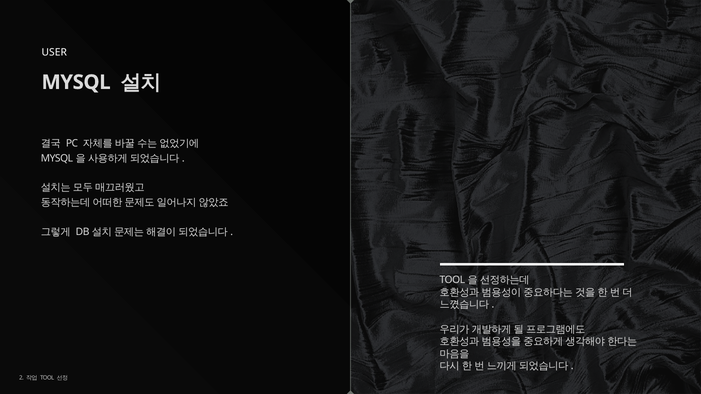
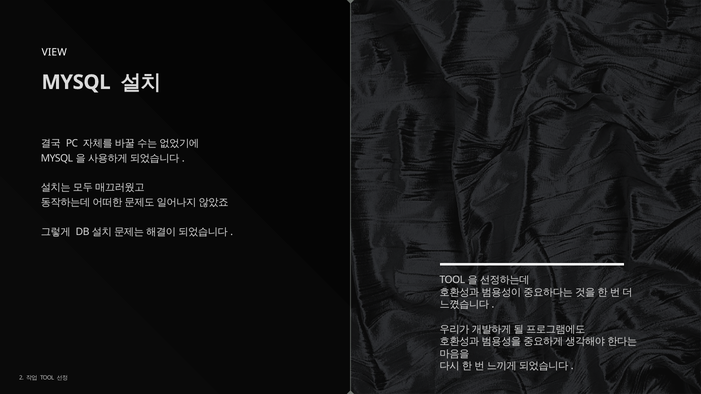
USER: USER -> VIEW
